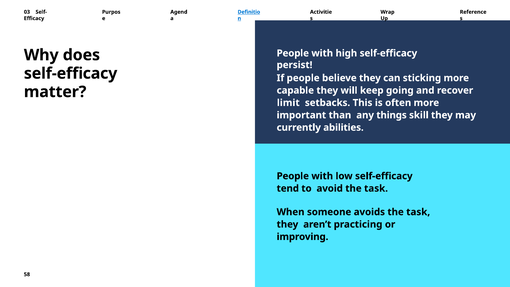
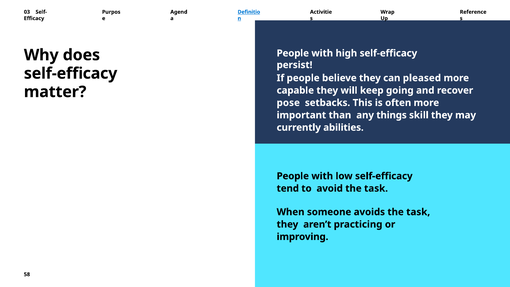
sticking: sticking -> pleased
limit: limit -> pose
